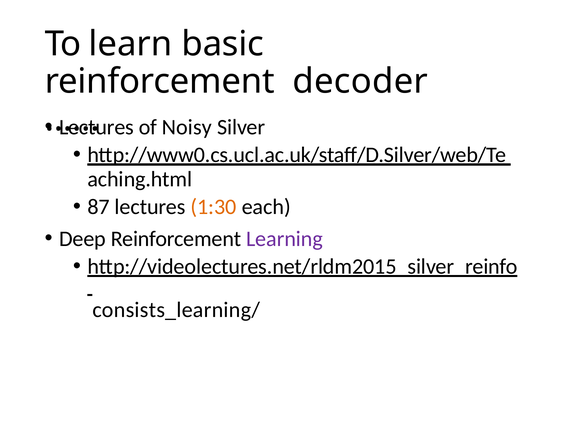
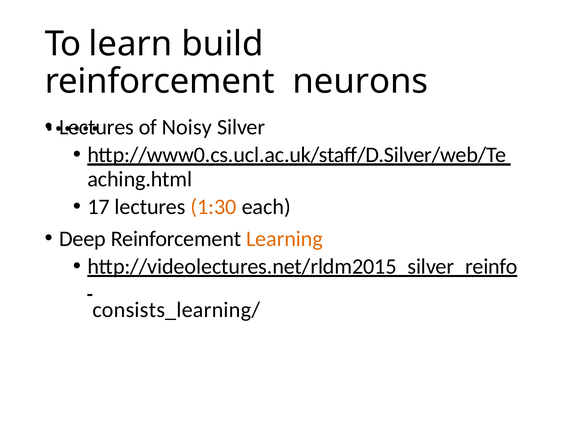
basic: basic -> build
decoder: decoder -> neurons
87: 87 -> 17
Learning colour: purple -> orange
